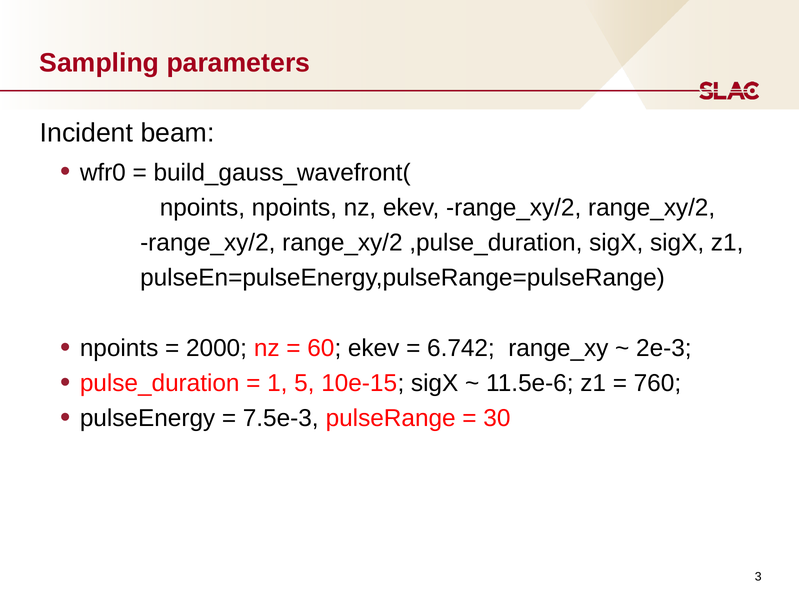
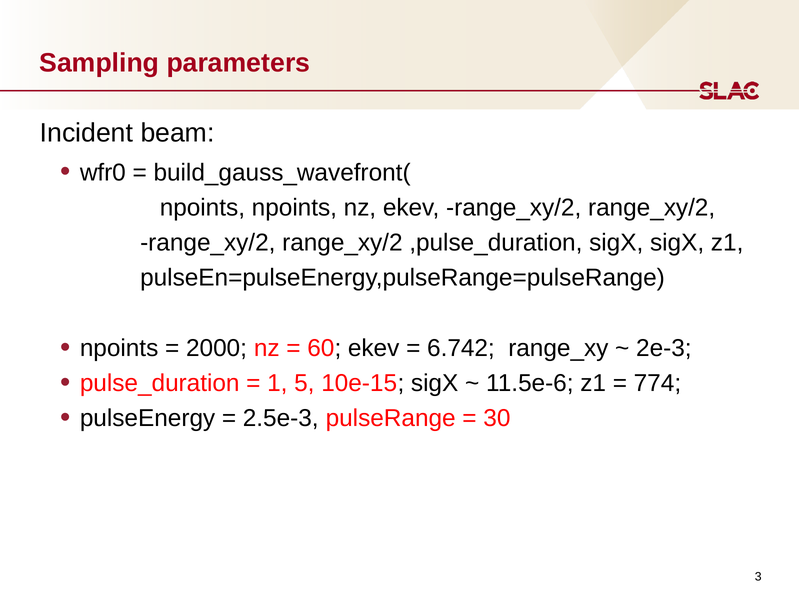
760: 760 -> 774
7.5e-3: 7.5e-3 -> 2.5e-3
